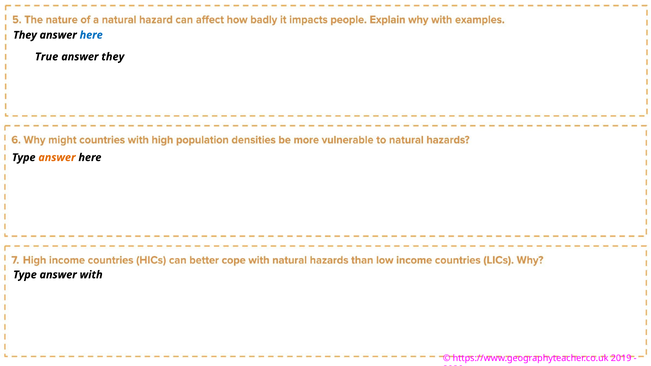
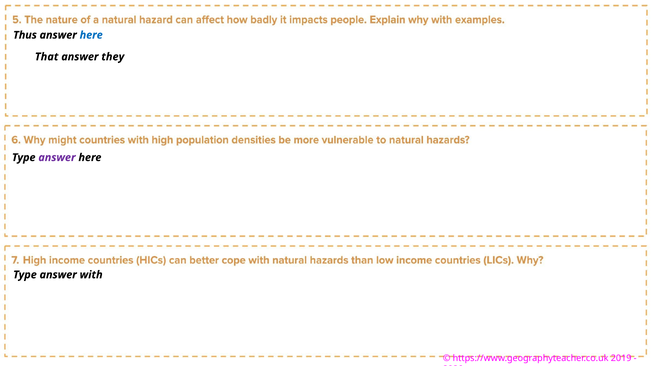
They at (25, 35): They -> Thus
True: True -> That
answer at (57, 158) colour: orange -> purple
